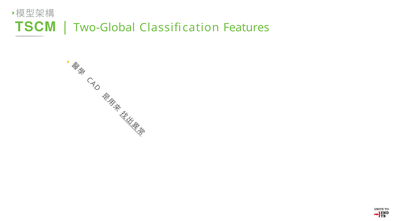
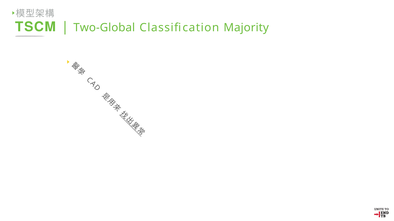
Features: Features -> Majority
